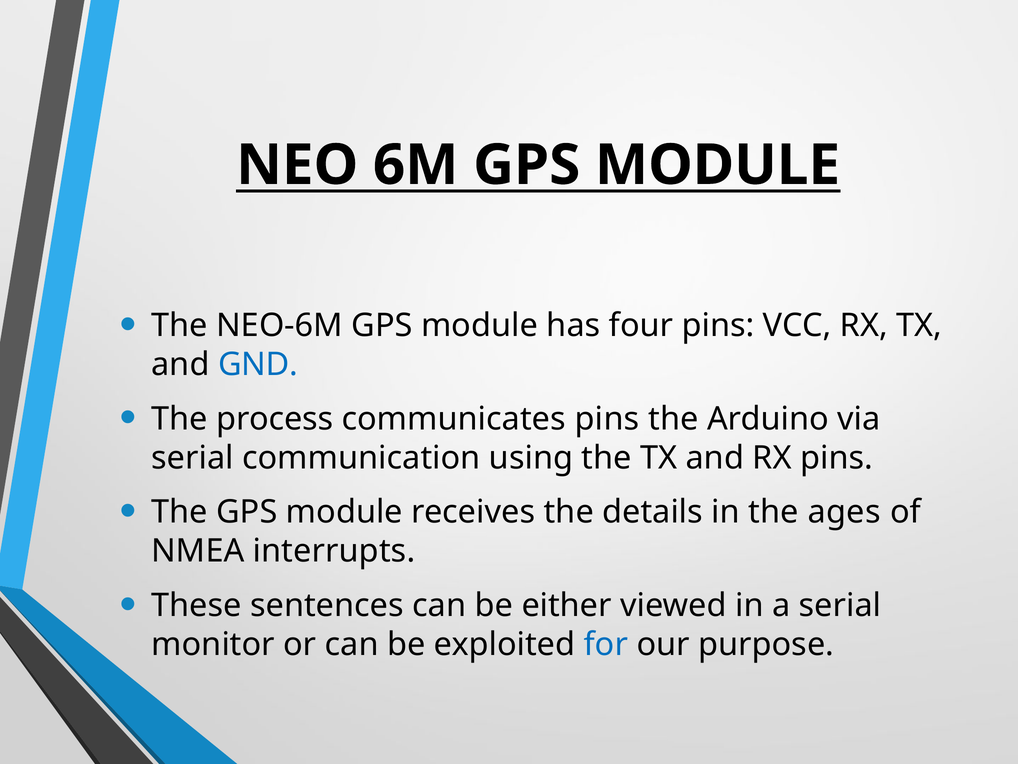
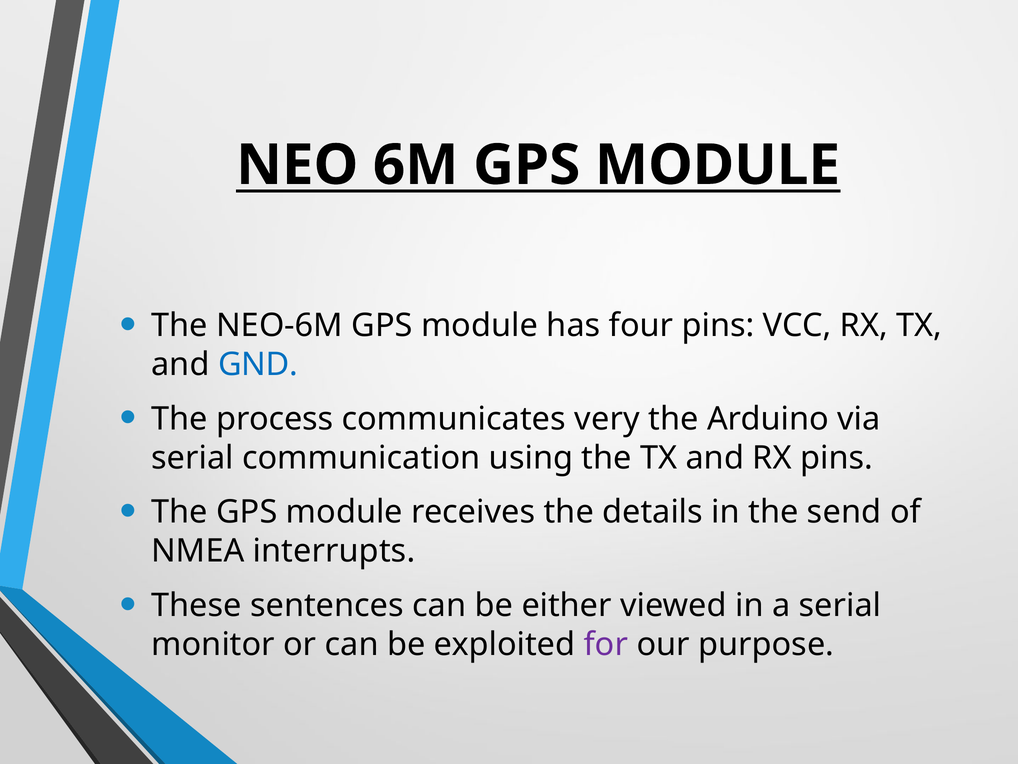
communicates pins: pins -> very
ages: ages -> send
for colour: blue -> purple
